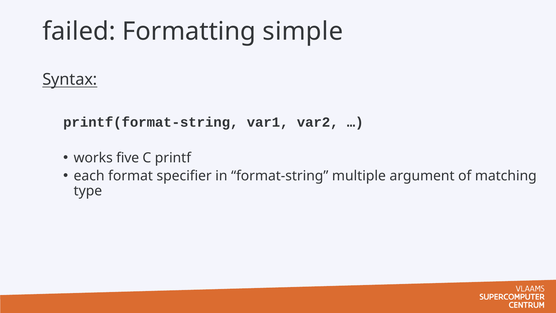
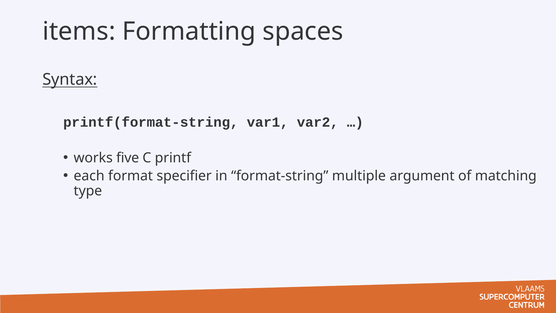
failed: failed -> items
simple: simple -> spaces
